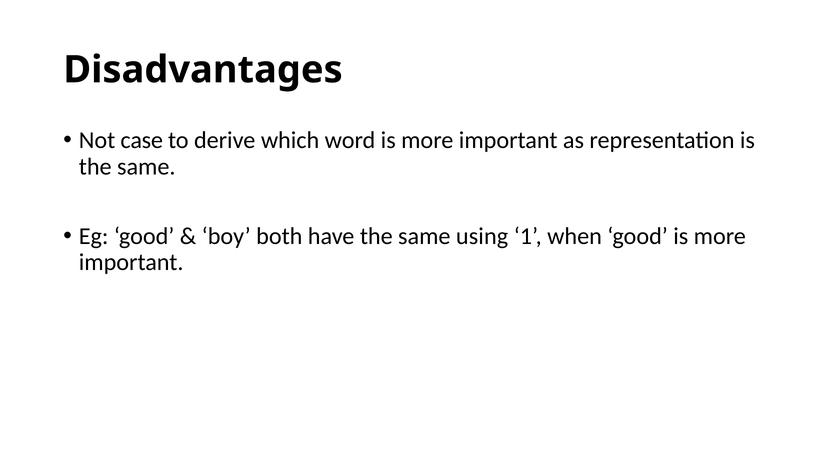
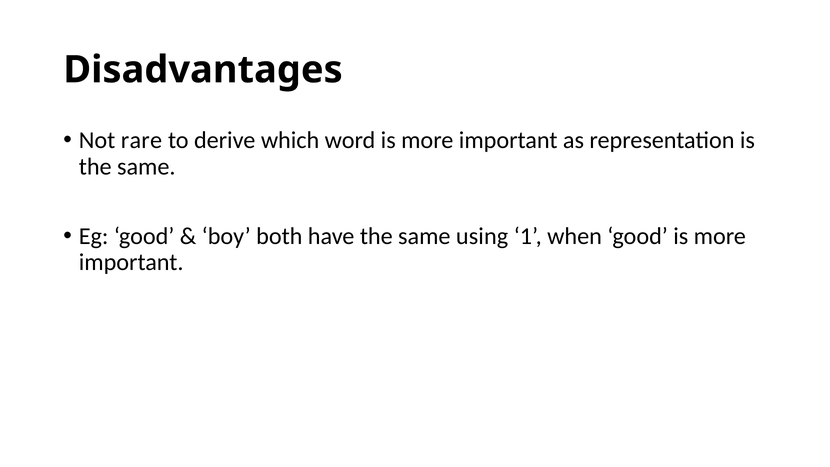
case: case -> rare
